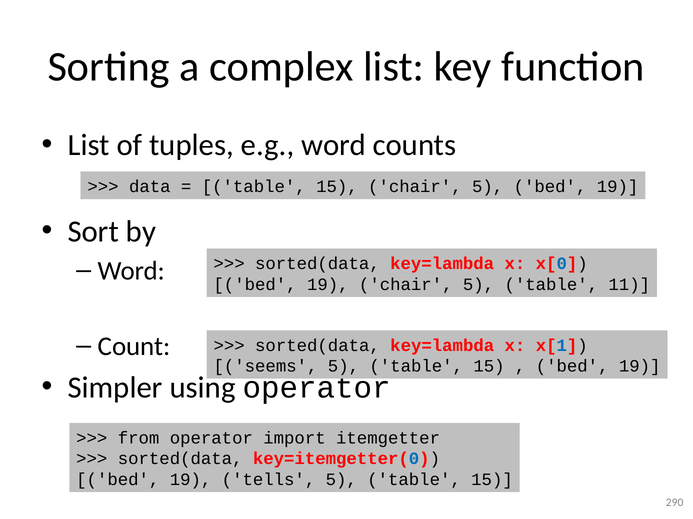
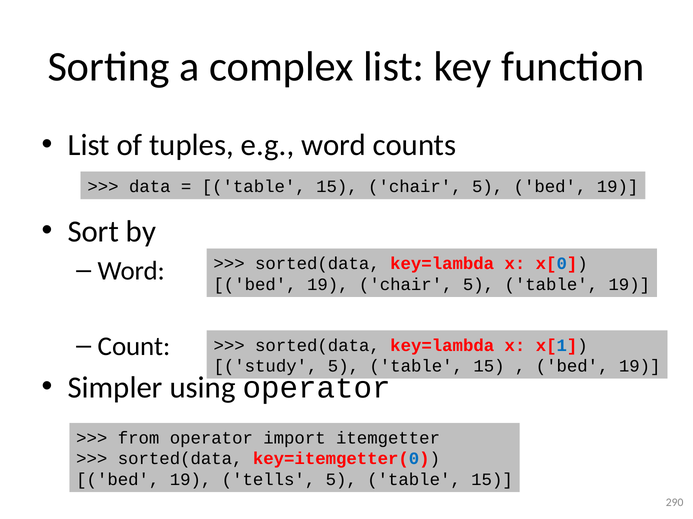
table 11: 11 -> 19
seems: seems -> study
